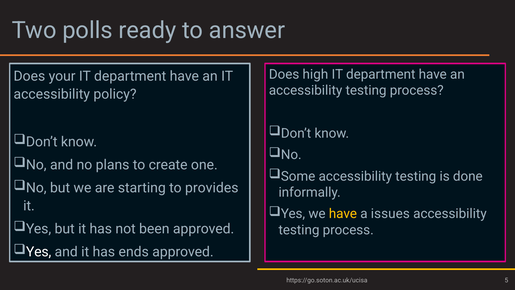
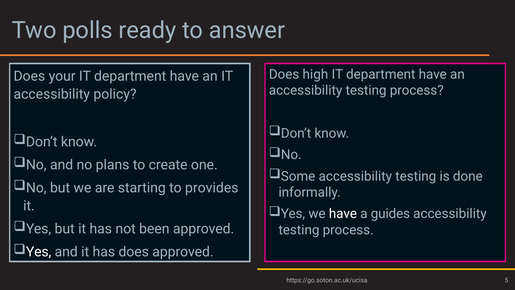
have at (343, 214) colour: yellow -> white
issues: issues -> guides
has ends: ends -> does
